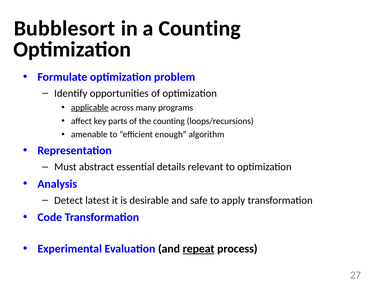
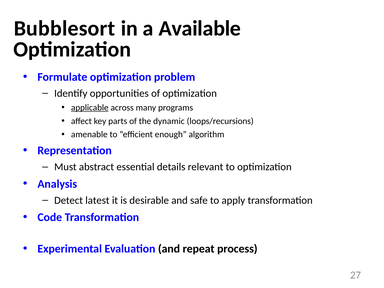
a Counting: Counting -> Available
the counting: counting -> dynamic
repeat underline: present -> none
